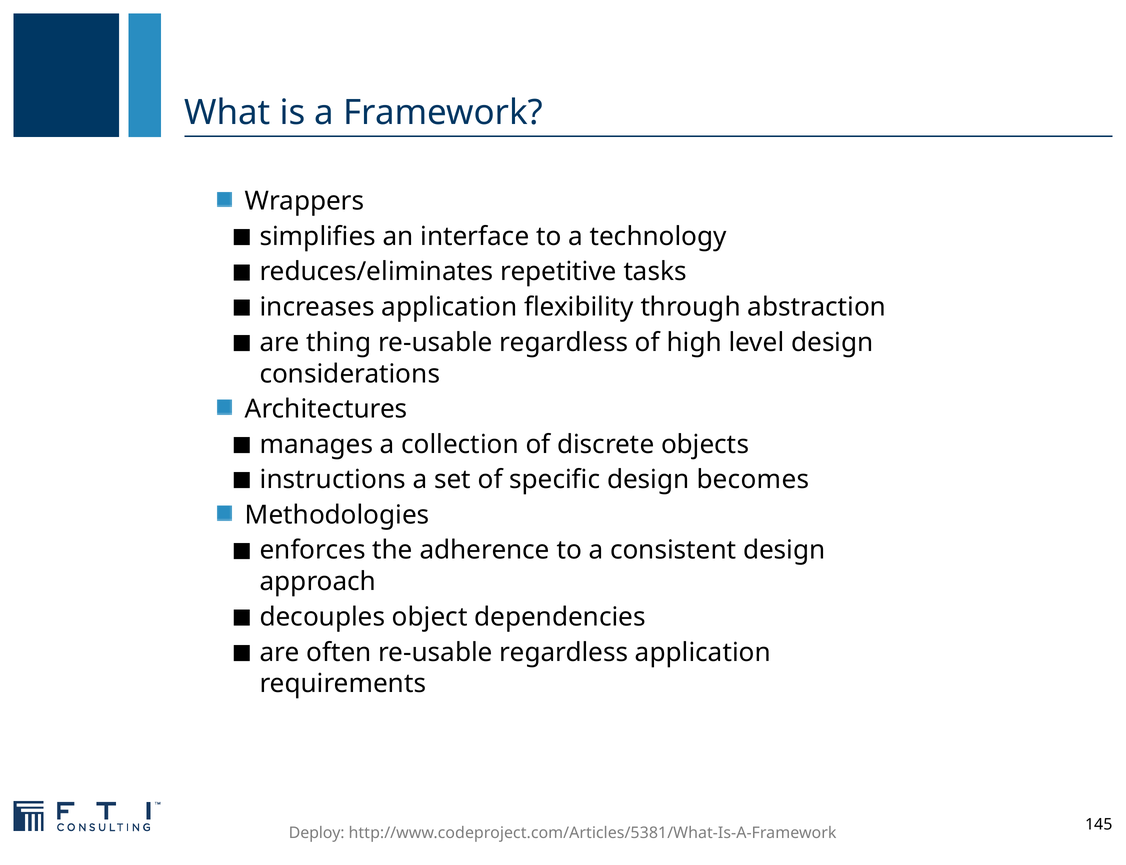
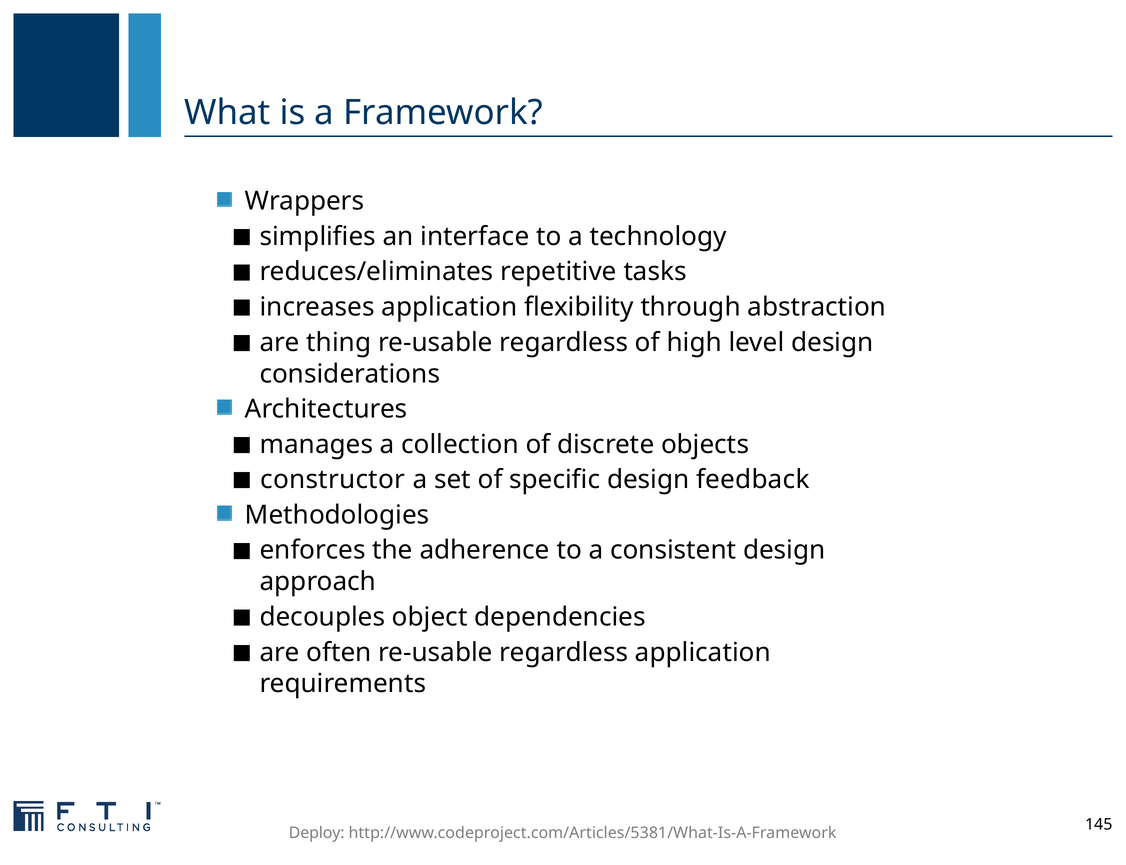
instructions: instructions -> constructor
becomes: becomes -> feedback
